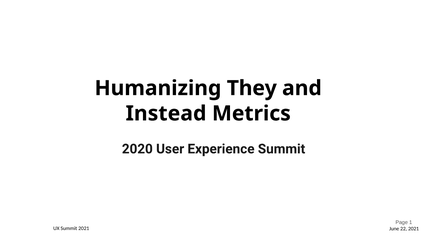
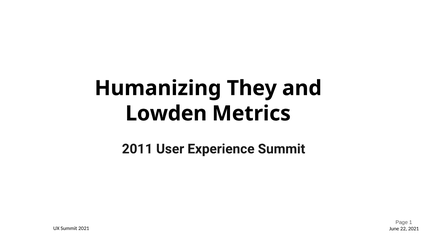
Instead: Instead -> Lowden
2020: 2020 -> 2011
